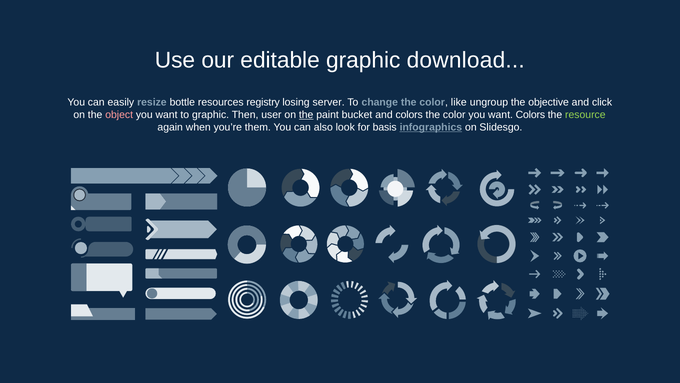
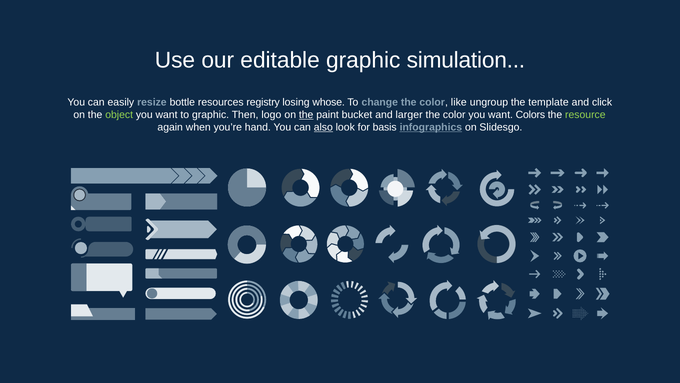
download: download -> simulation
server: server -> whose
objective: objective -> template
object colour: pink -> light green
user: user -> logo
and colors: colors -> larger
them: them -> hand
also underline: none -> present
